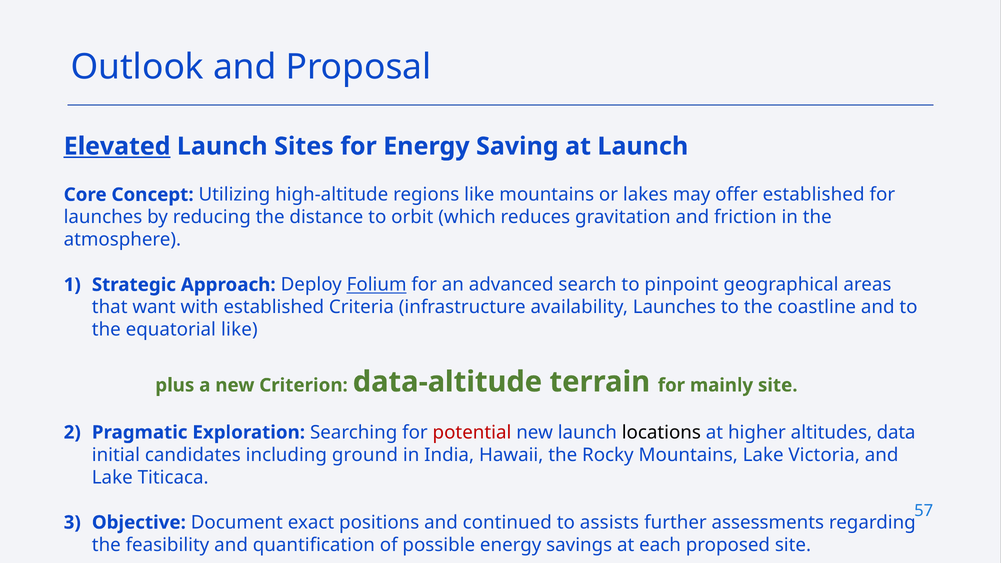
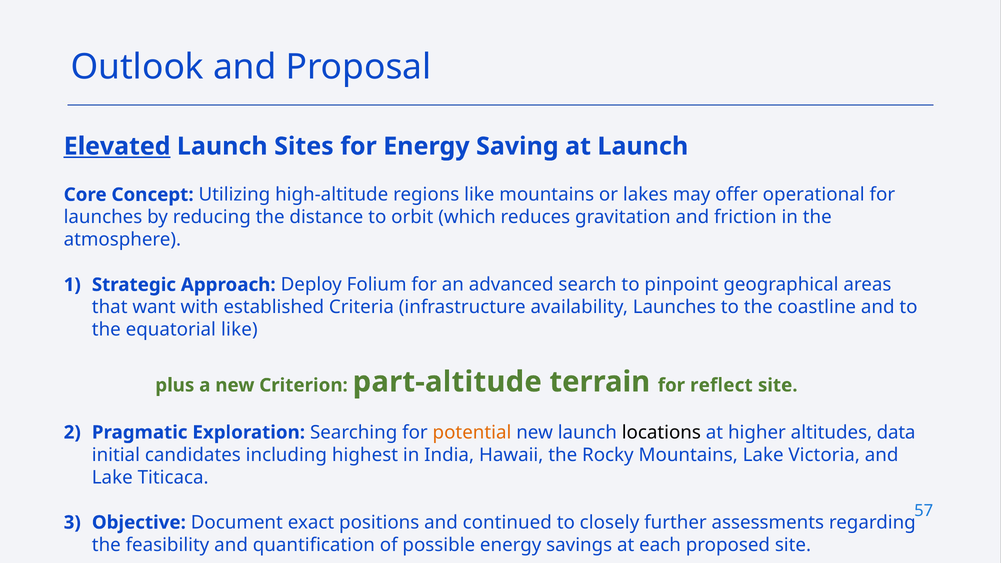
offer established: established -> operational
Folium underline: present -> none
data-altitude: data-altitude -> part-altitude
mainly: mainly -> reflect
potential colour: red -> orange
ground: ground -> highest
assists: assists -> closely
